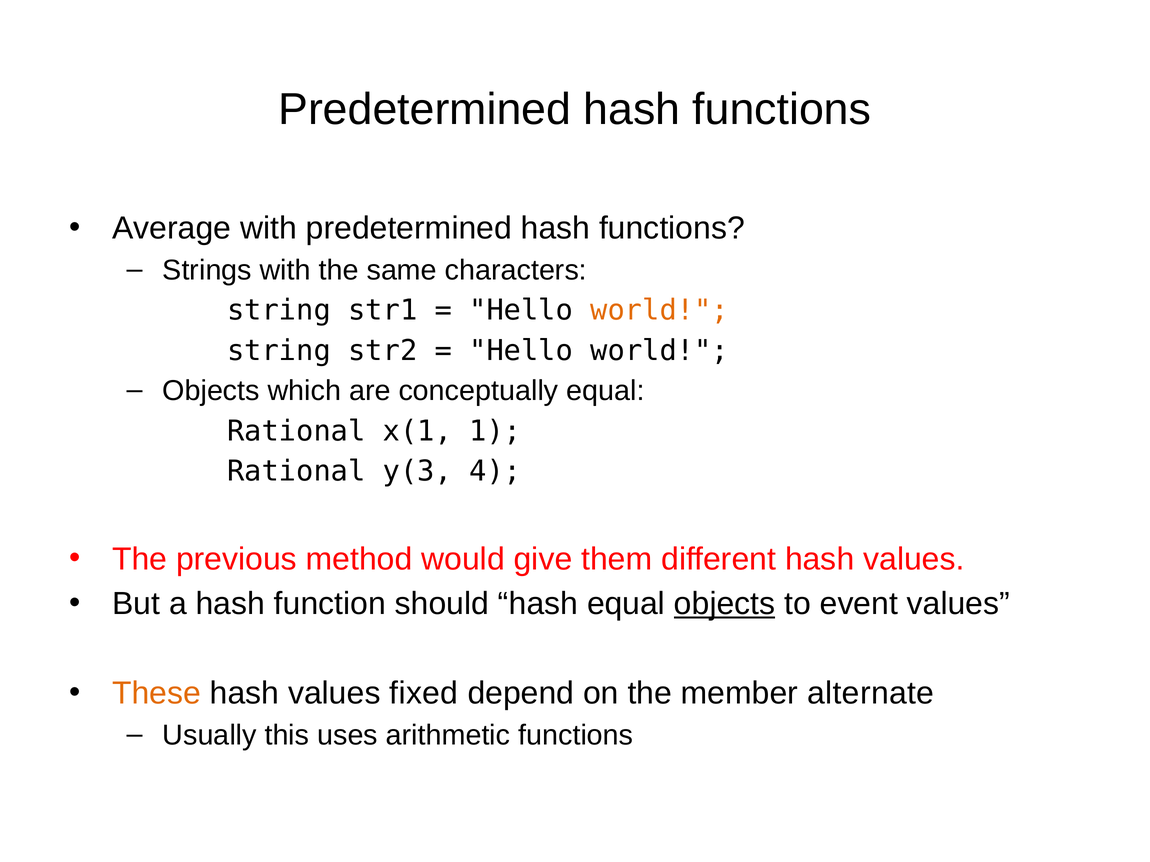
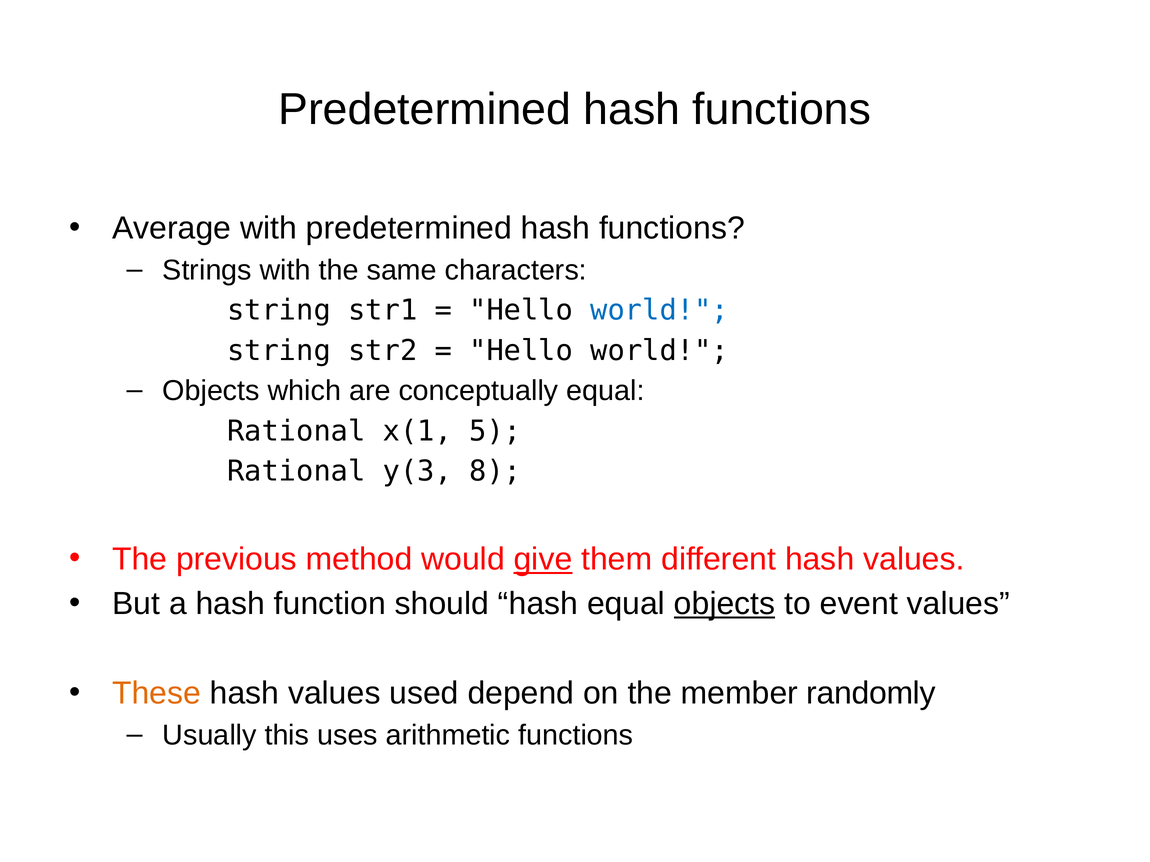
world at (660, 311) colour: orange -> blue
1: 1 -> 5
4: 4 -> 8
give underline: none -> present
fixed: fixed -> used
alternate: alternate -> randomly
